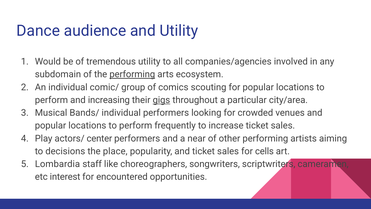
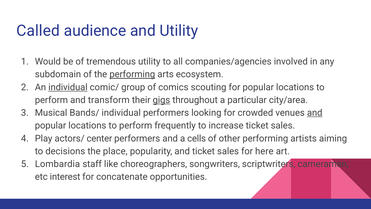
Dance: Dance -> Called
individual at (68, 87) underline: none -> present
increasing: increasing -> transform
and at (315, 113) underline: none -> present
near: near -> cells
cells: cells -> here
encountered: encountered -> concatenate
